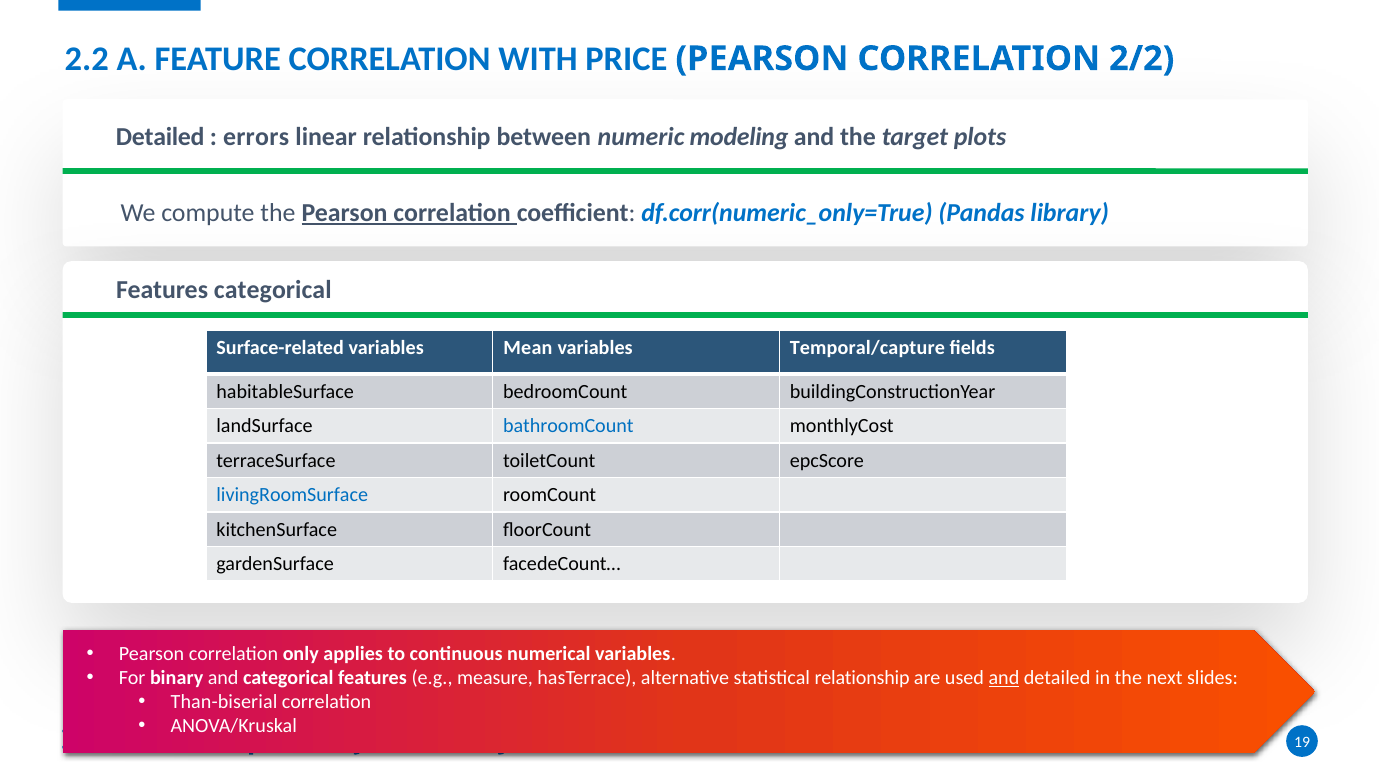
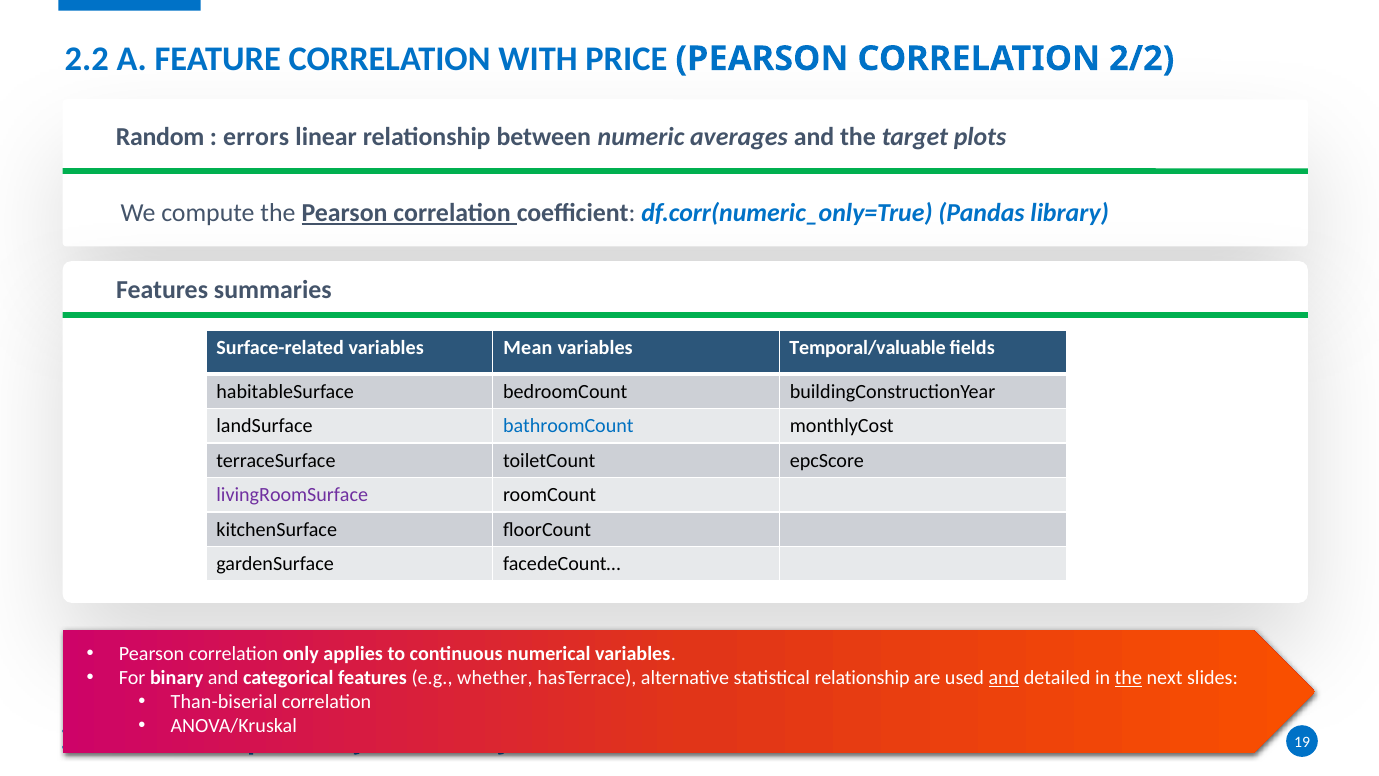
Detailed at (160, 137): Detailed -> Random
modeling: modeling -> averages
Features categorical: categorical -> summaries
Temporal/capture: Temporal/capture -> Temporal/valuable
livingRoomSurface colour: blue -> purple
measure: measure -> whether
the at (1128, 677) underline: none -> present
